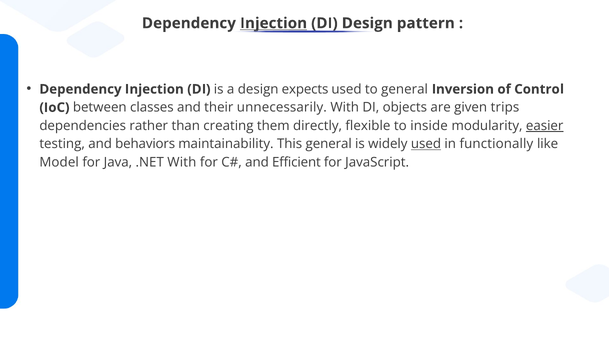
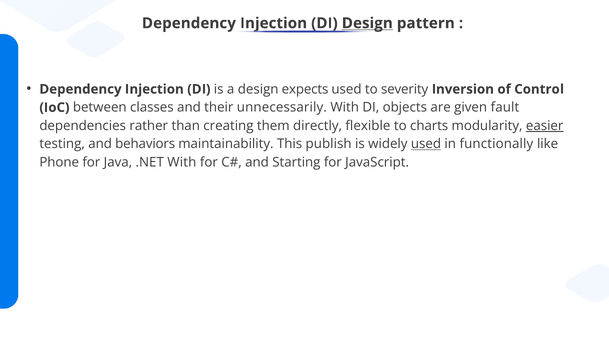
Injection at (274, 23) underline: present -> none
Design at (367, 23) underline: none -> present
to general: general -> severity
trips: trips -> fault
inside: inside -> charts
This general: general -> publish
Model: Model -> Phone
Efficient: Efficient -> Starting
